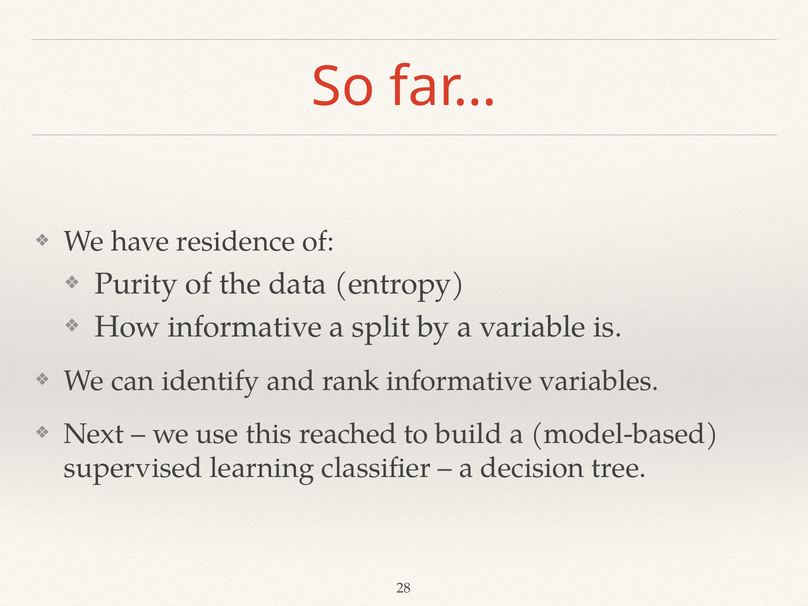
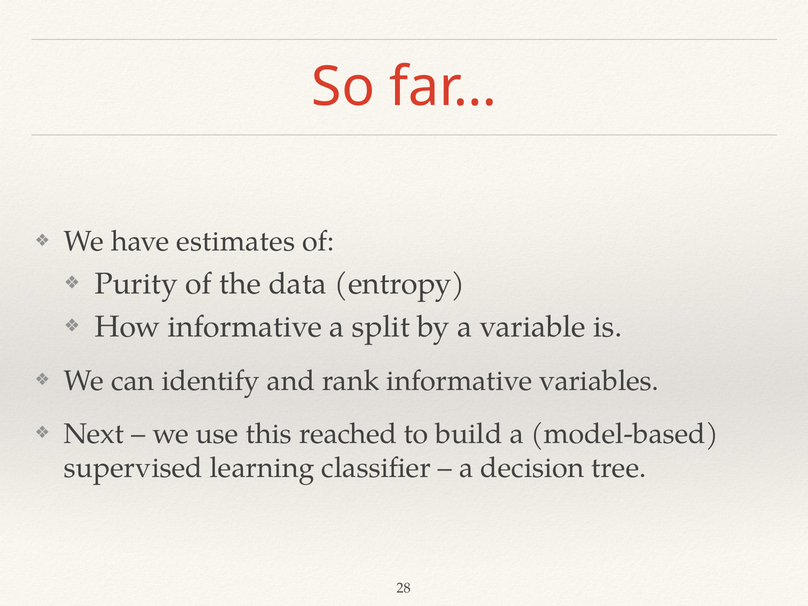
residence: residence -> estimates
